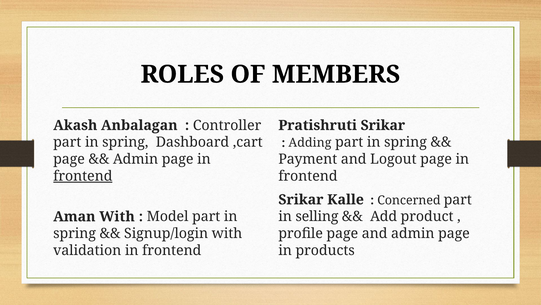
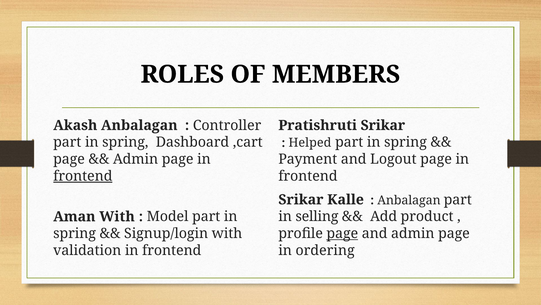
Adding: Adding -> Helped
Concerned at (409, 200): Concerned -> Anbalagan
page at (342, 233) underline: none -> present
products: products -> ordering
